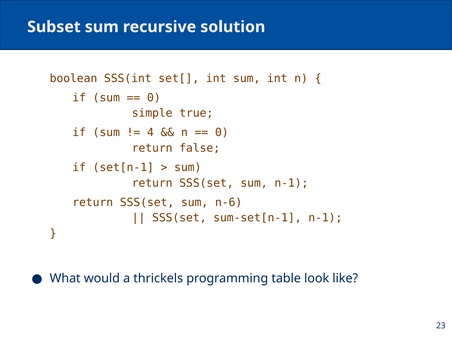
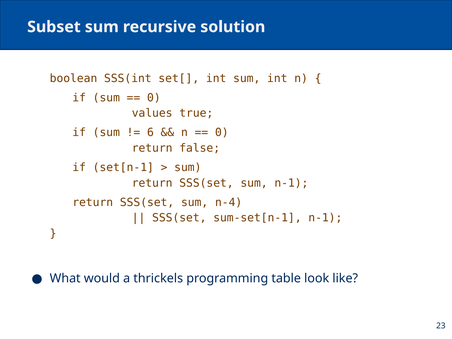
simple: simple -> values
4: 4 -> 6
n-6: n-6 -> n-4
